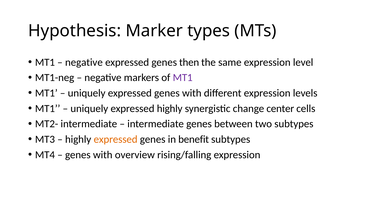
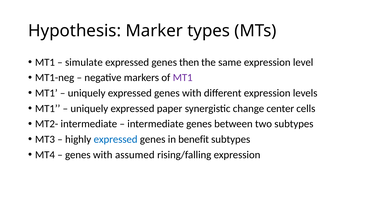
negative at (84, 62): negative -> simulate
expressed highly: highly -> paper
expressed at (116, 140) colour: orange -> blue
overview: overview -> assumed
